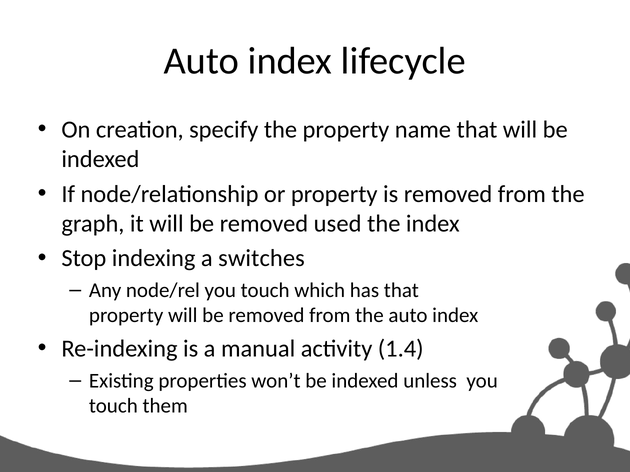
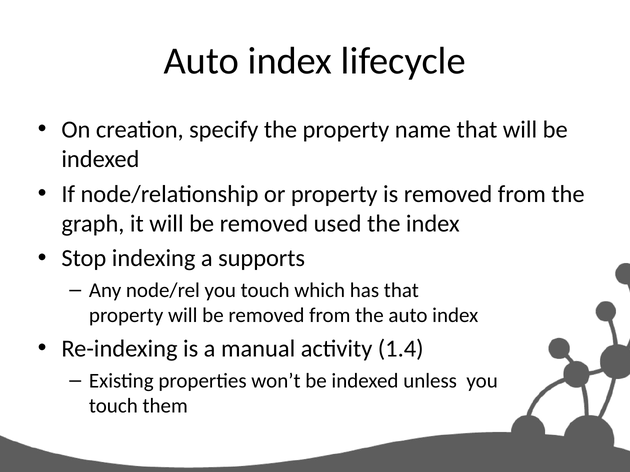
switches: switches -> supports
